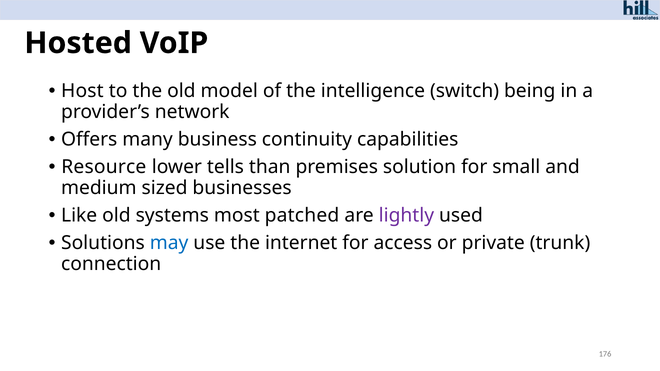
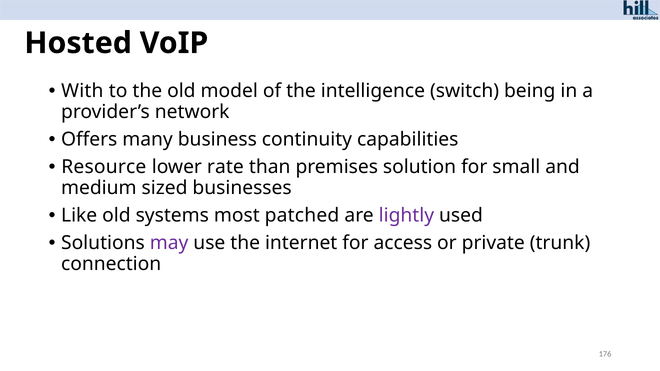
Host: Host -> With
tells: tells -> rate
may colour: blue -> purple
